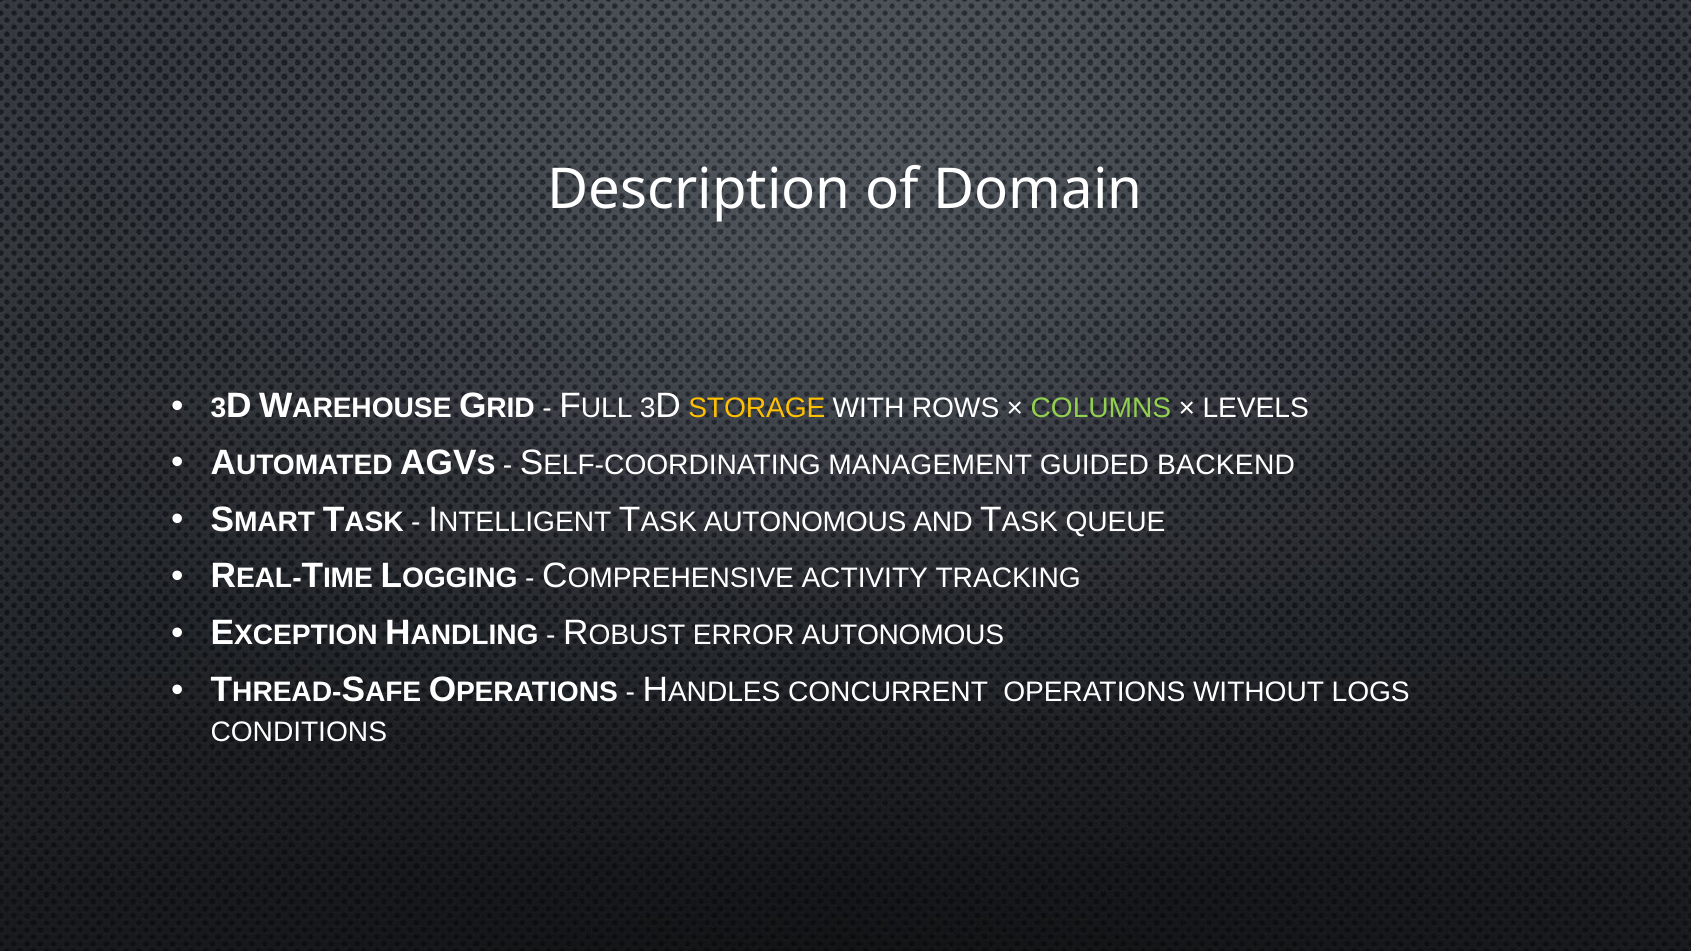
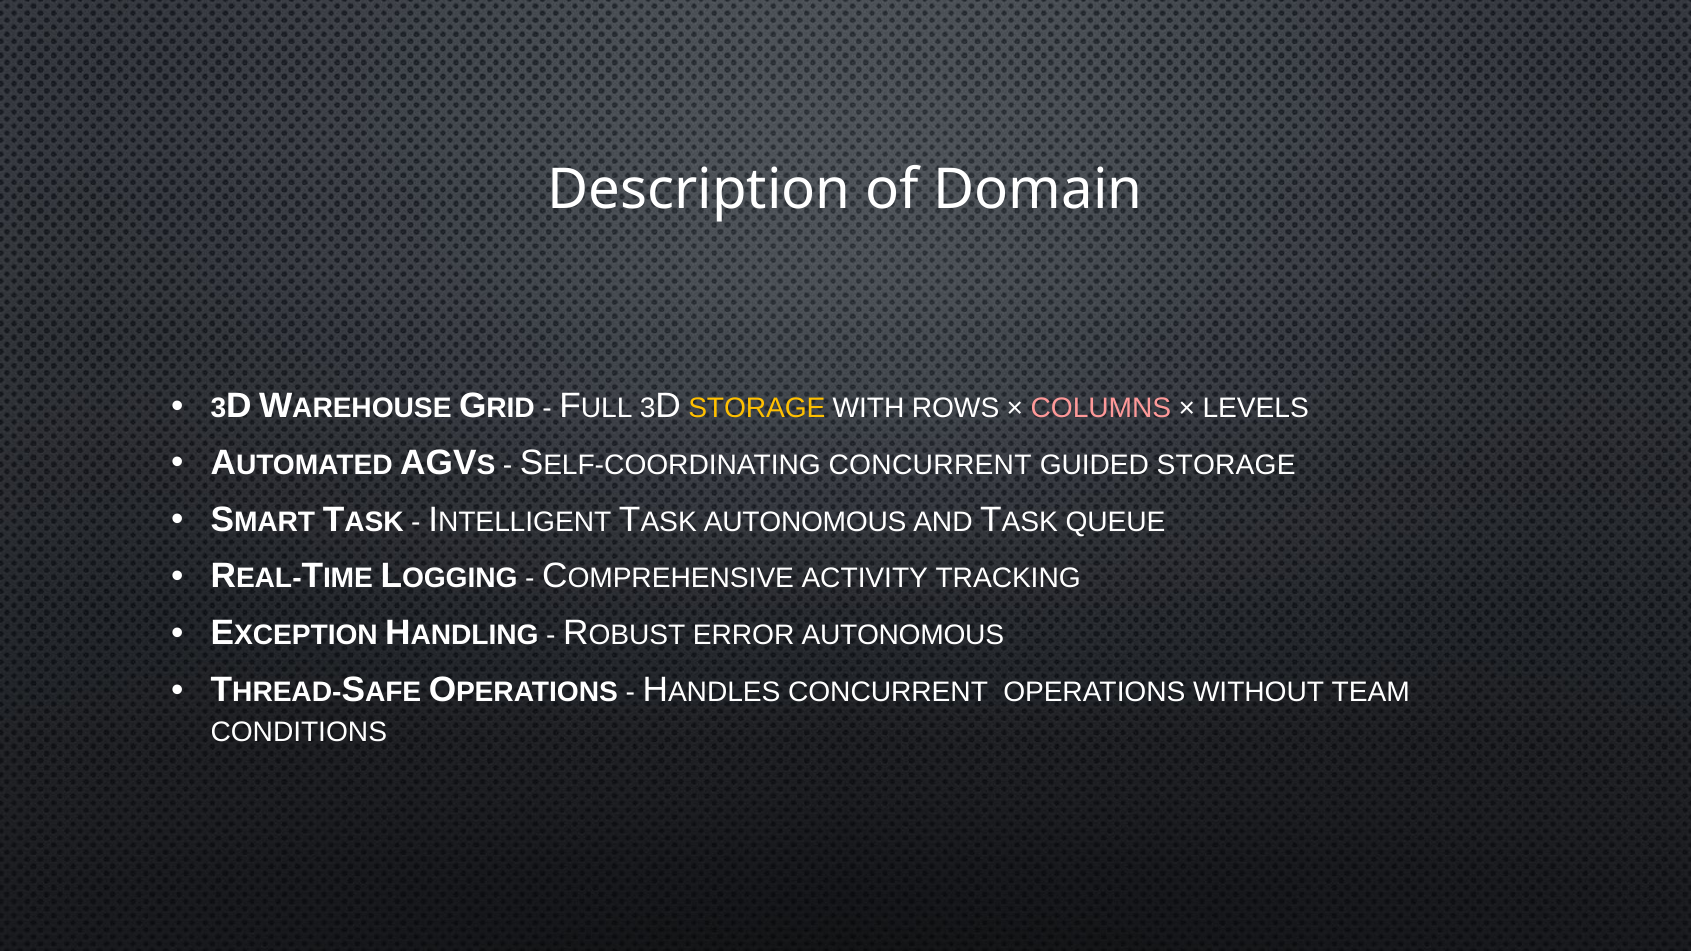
COLUMNS colour: light green -> pink
MANAGEMENT at (930, 465): MANAGEMENT -> CONCURRENT
GUIDED BACKEND: BACKEND -> STORAGE
LOGS: LOGS -> TEAM
